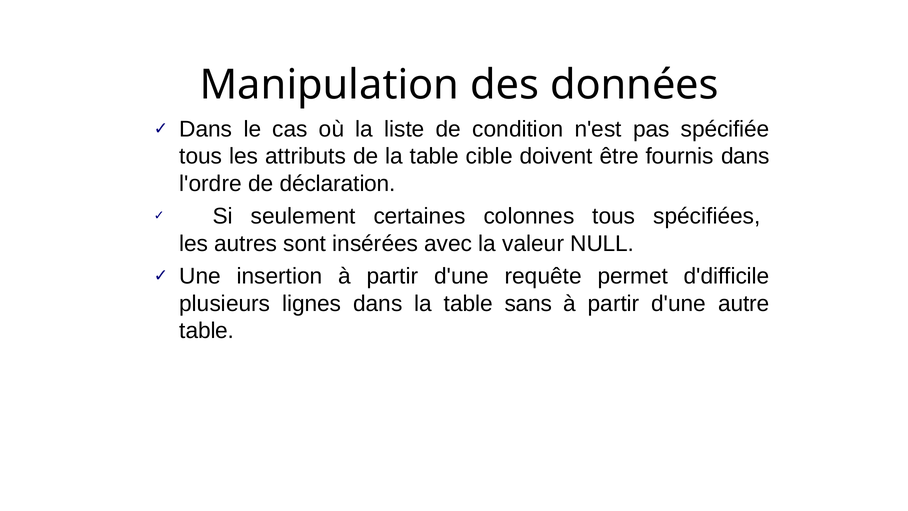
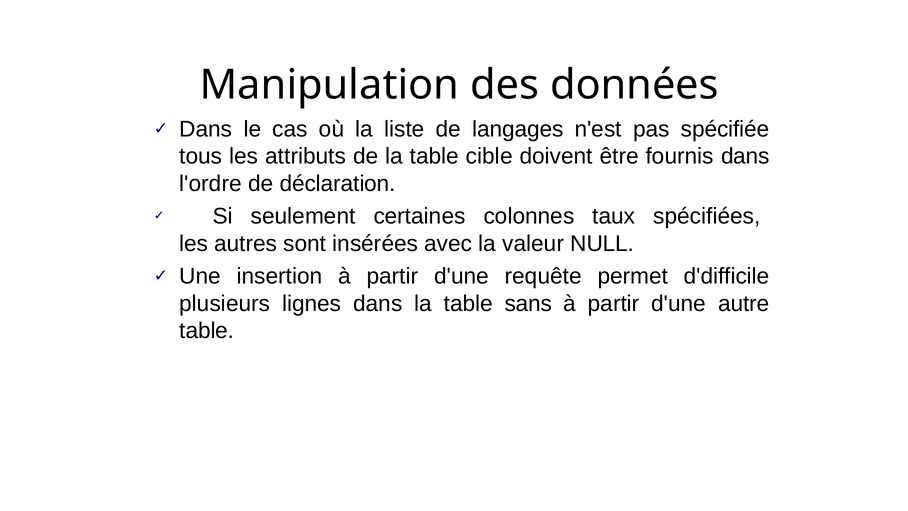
condition: condition -> langages
colonnes tous: tous -> taux
